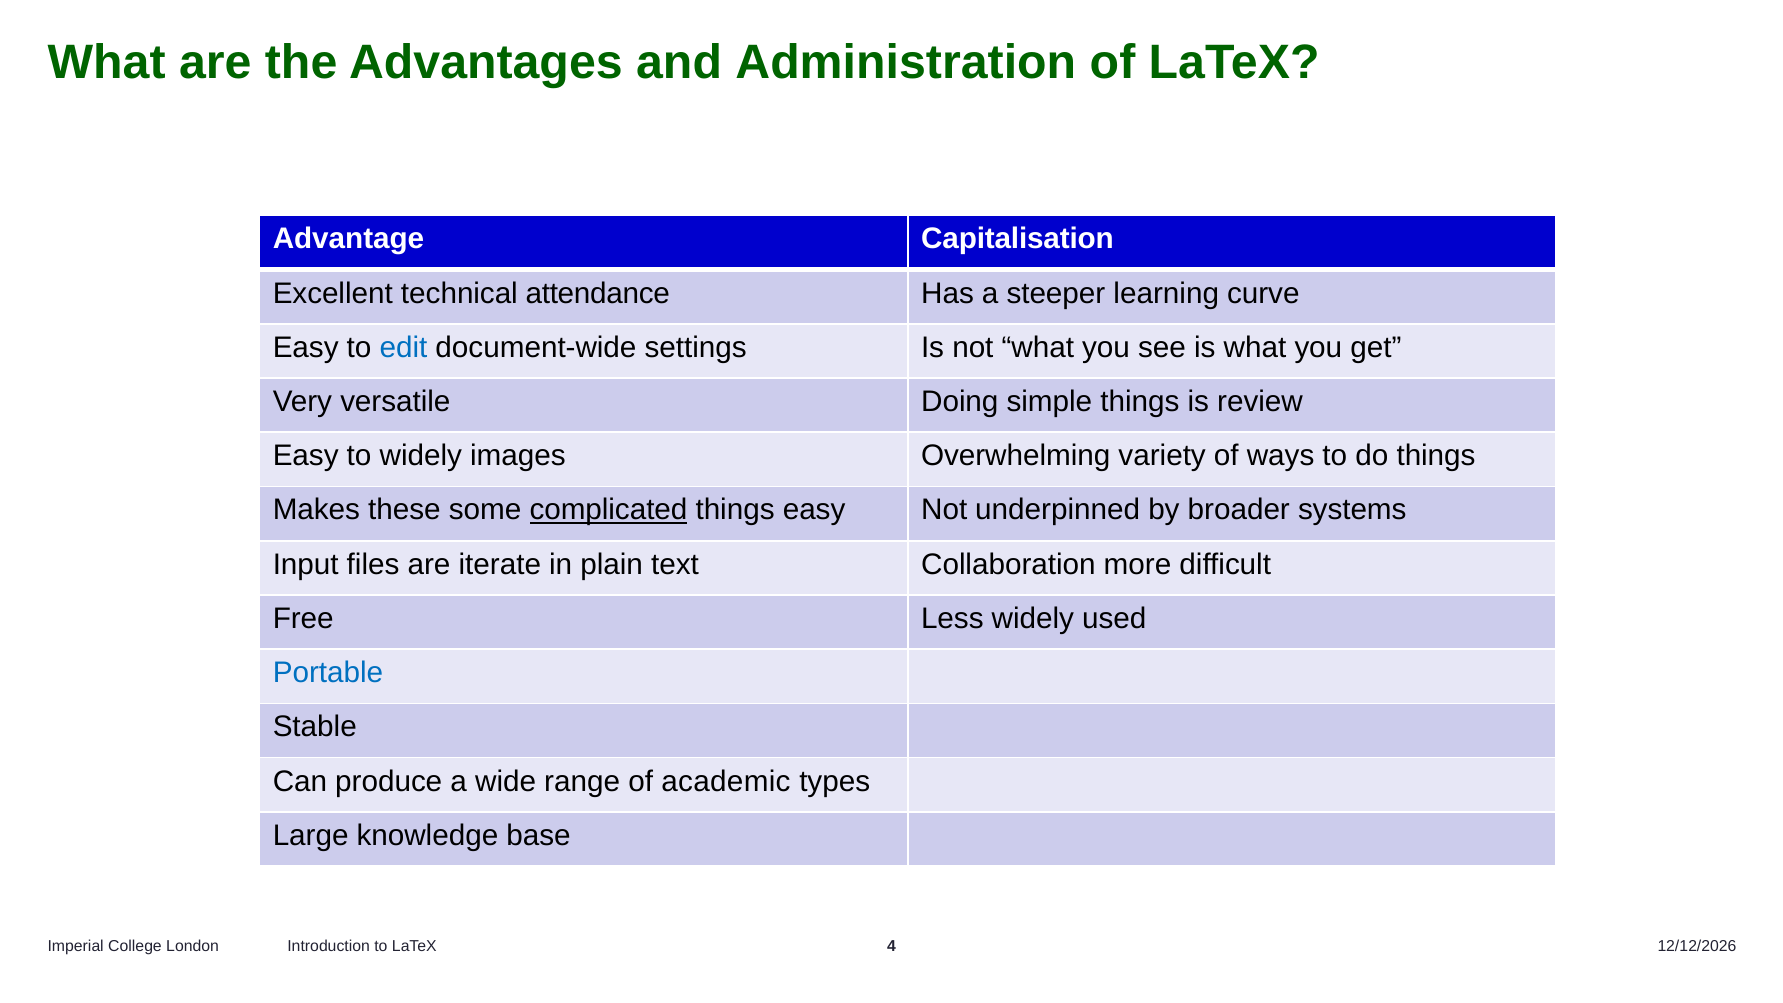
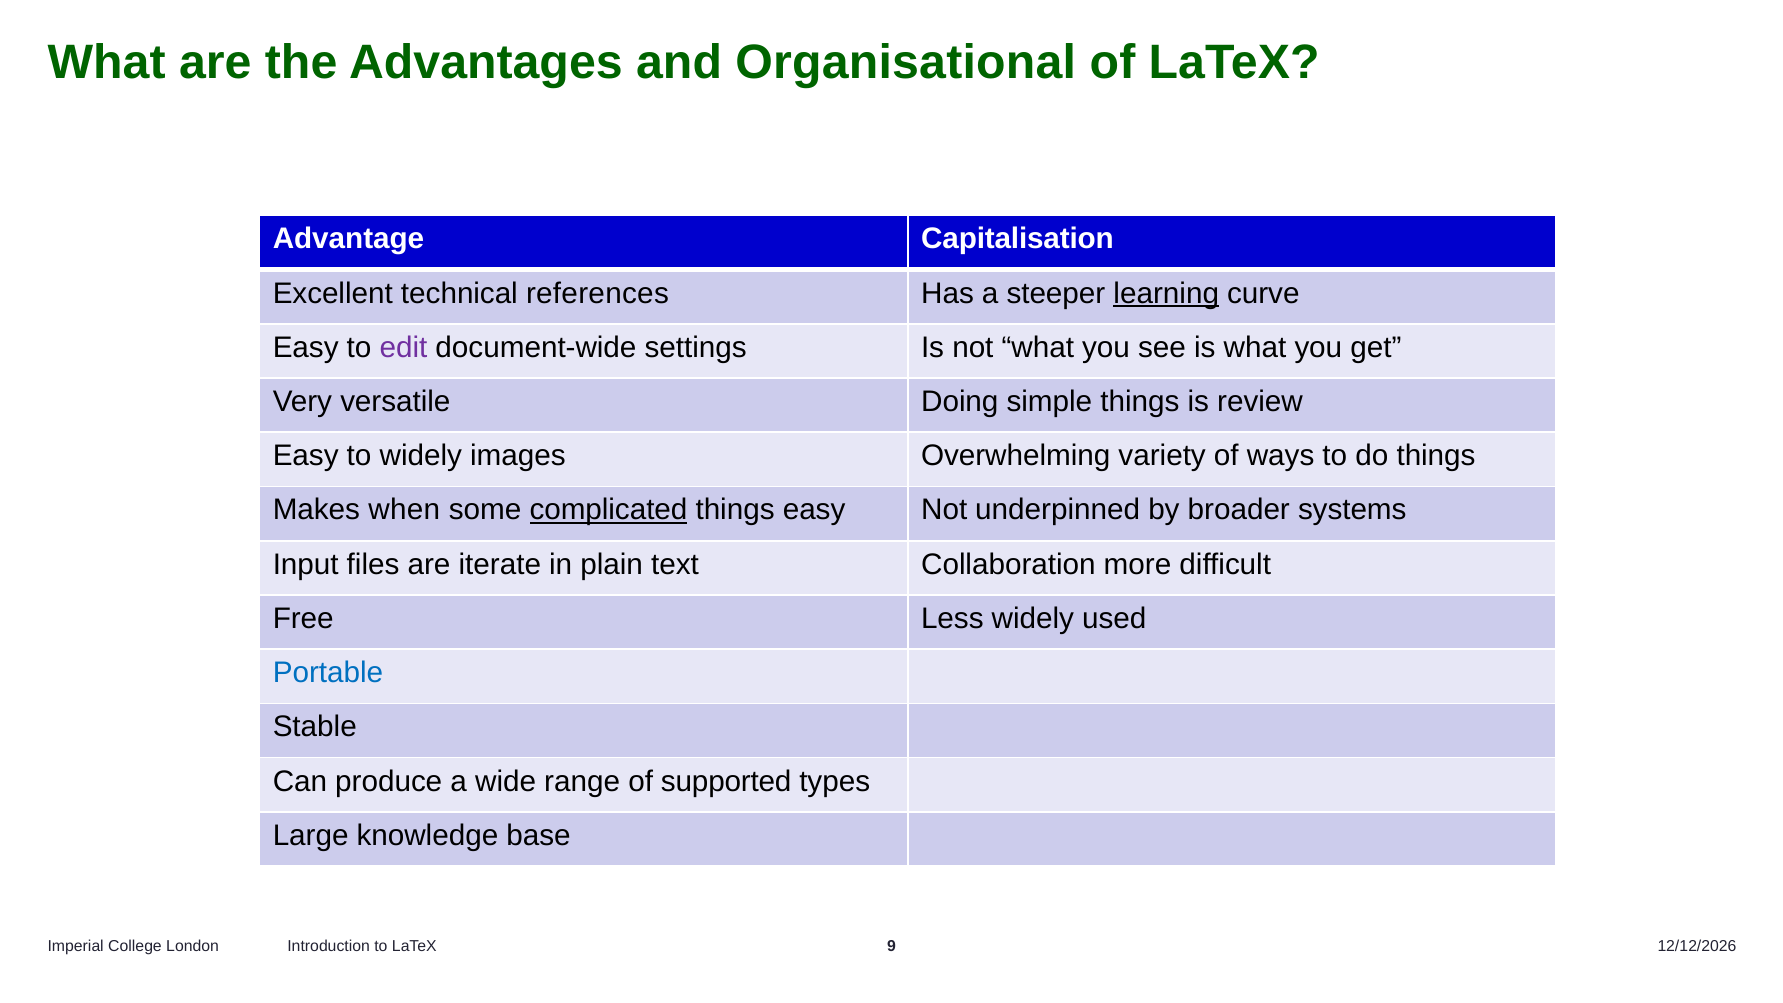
Administration: Administration -> Organisational
attendance: attendance -> references
learning underline: none -> present
edit colour: blue -> purple
these: these -> when
academic: academic -> supported
4: 4 -> 9
